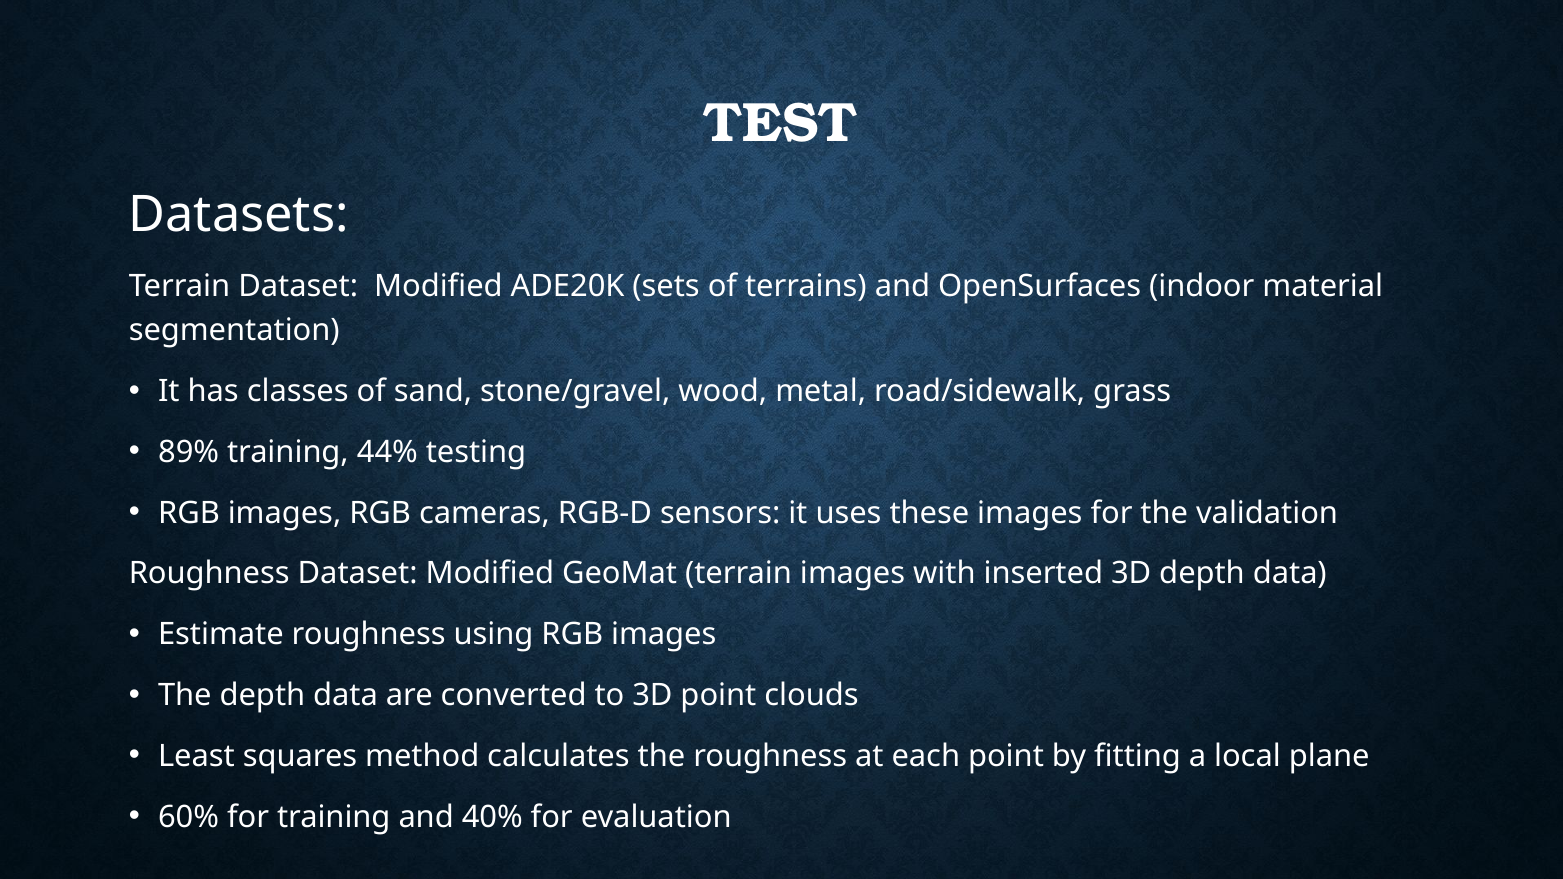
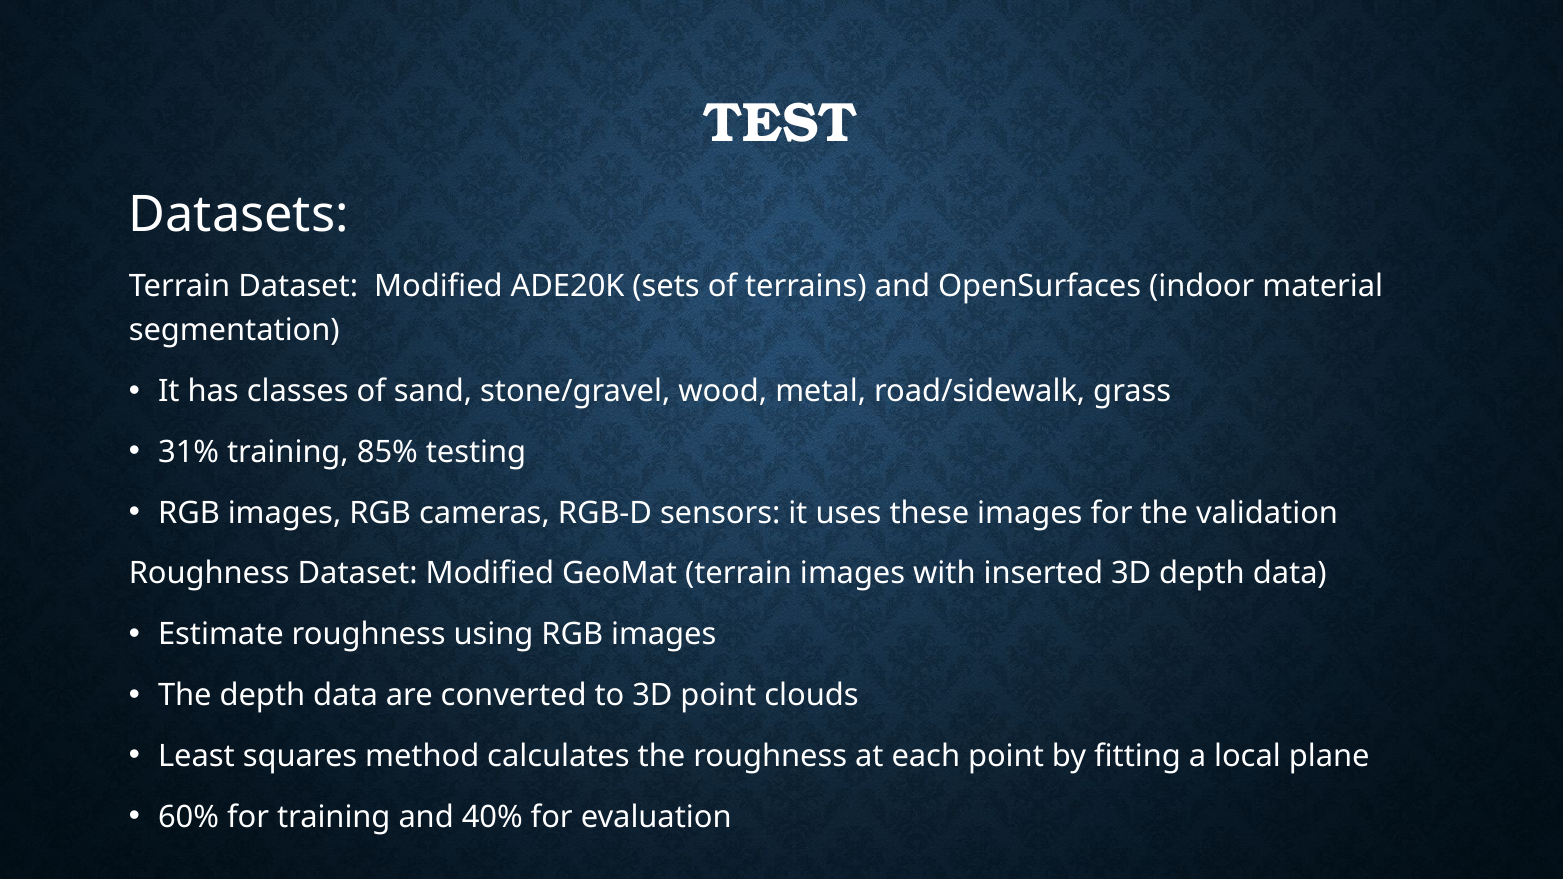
89%: 89% -> 31%
44%: 44% -> 85%
